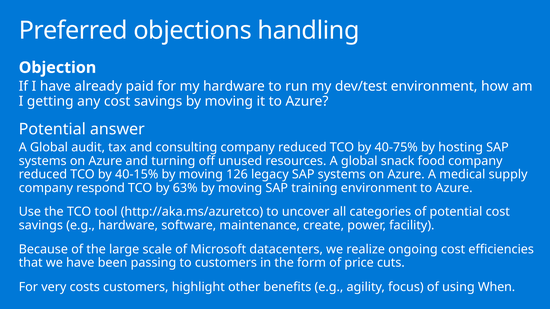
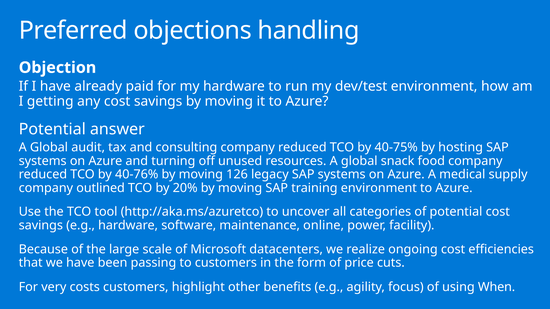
40-15%: 40-15% -> 40-76%
respond: respond -> outlined
63%: 63% -> 20%
create: create -> online
